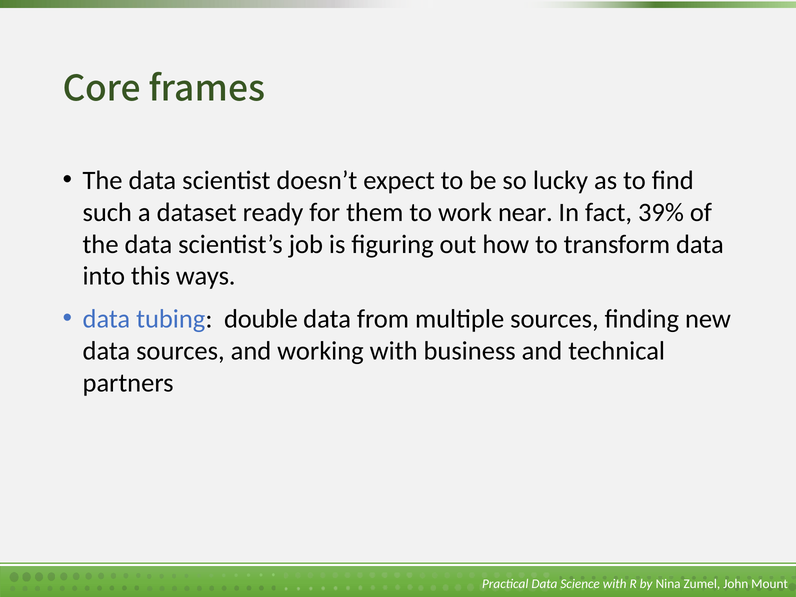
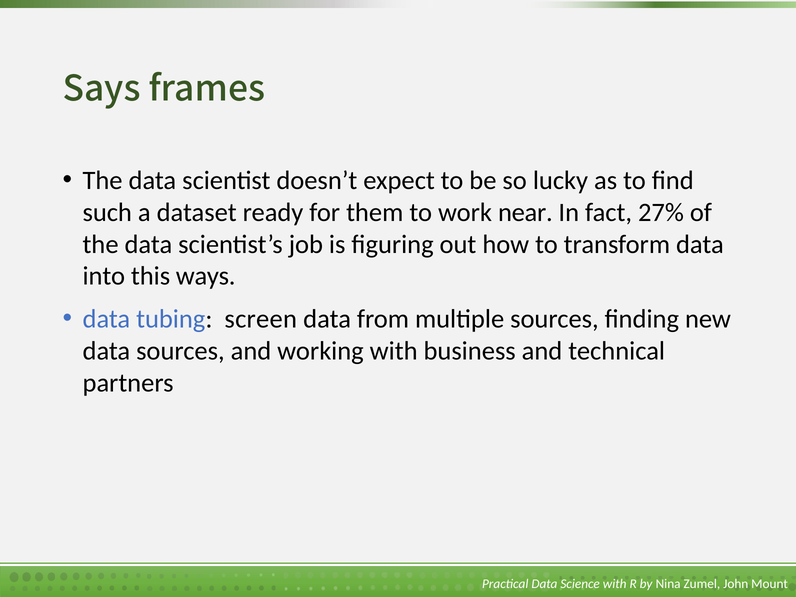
Core: Core -> Says
39%: 39% -> 27%
double: double -> screen
